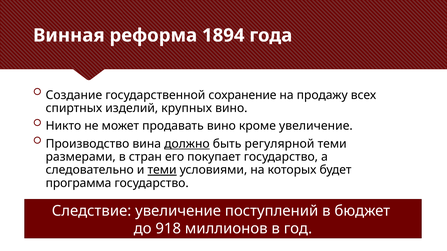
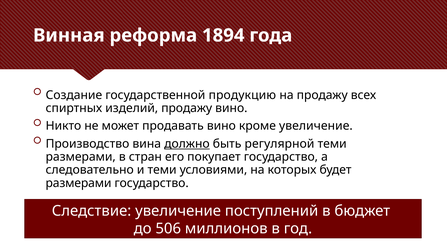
сохранение: сохранение -> продукцию
изделий крупных: крупных -> продажу
теми at (162, 170) underline: present -> none
программа at (79, 183): программа -> размерами
918: 918 -> 506
